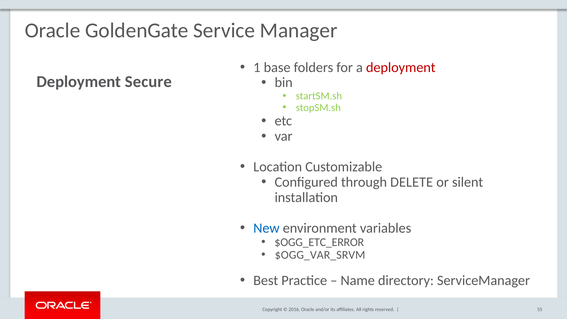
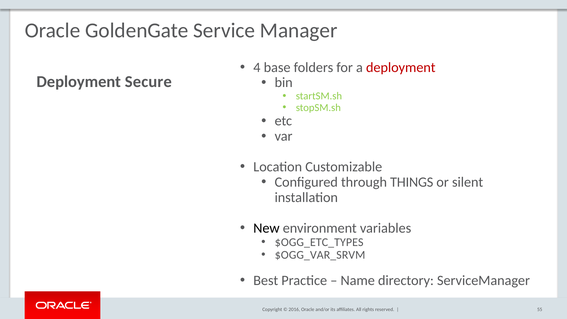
1: 1 -> 4
DELETE: DELETE -> THINGS
New colour: blue -> black
$OGG_ETC_ERROR: $OGG_ETC_ERROR -> $OGG_ETC_TYPES
